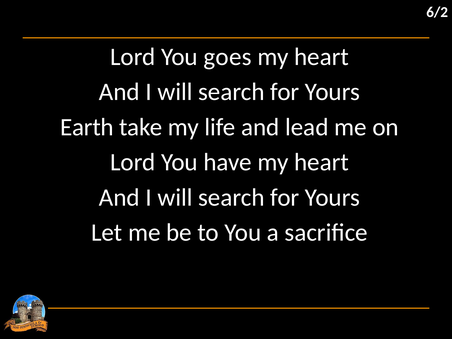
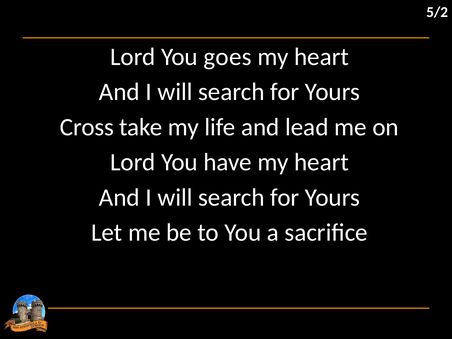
6/2: 6/2 -> 5/2
Earth: Earth -> Cross
